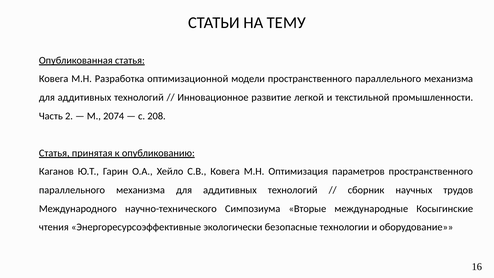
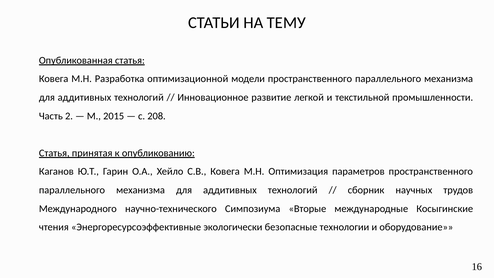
2074: 2074 -> 2015
